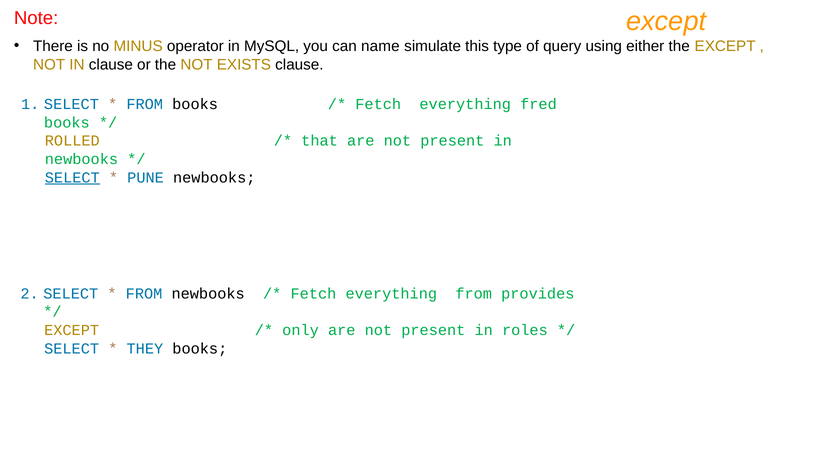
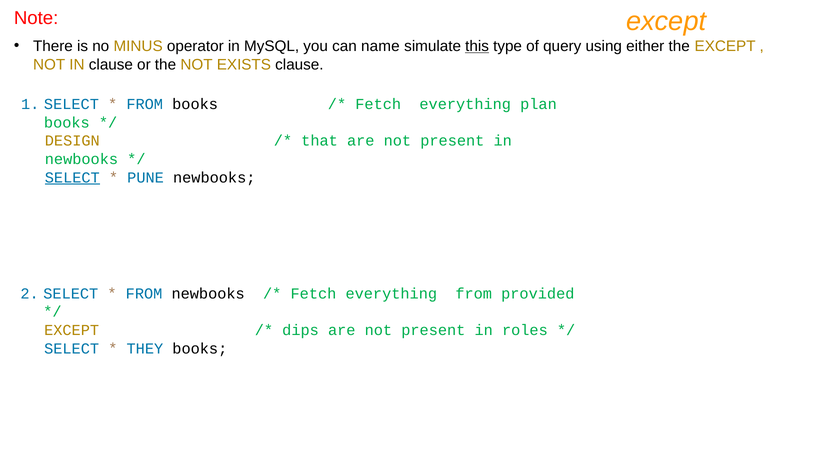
this underline: none -> present
fred: fred -> plan
ROLLED: ROLLED -> DESIGN
provides: provides -> provided
only: only -> dips
